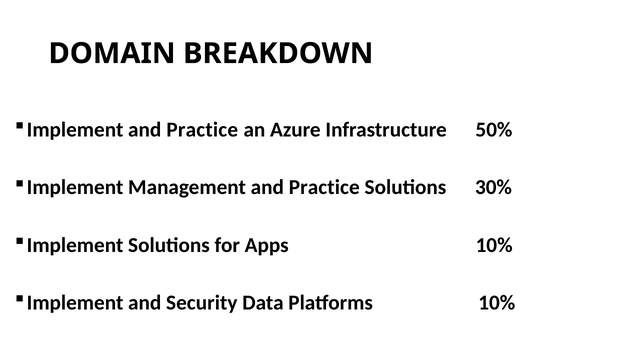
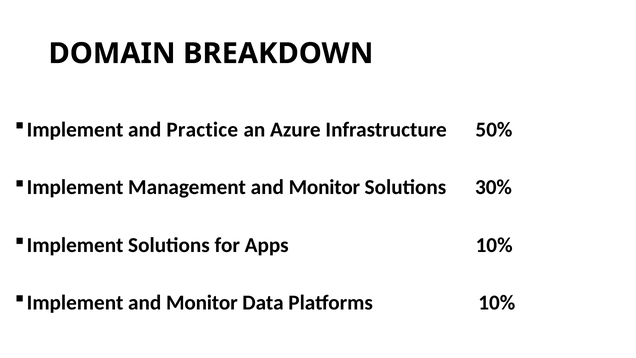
Management and Practice: Practice -> Monitor
Implement and Security: Security -> Monitor
